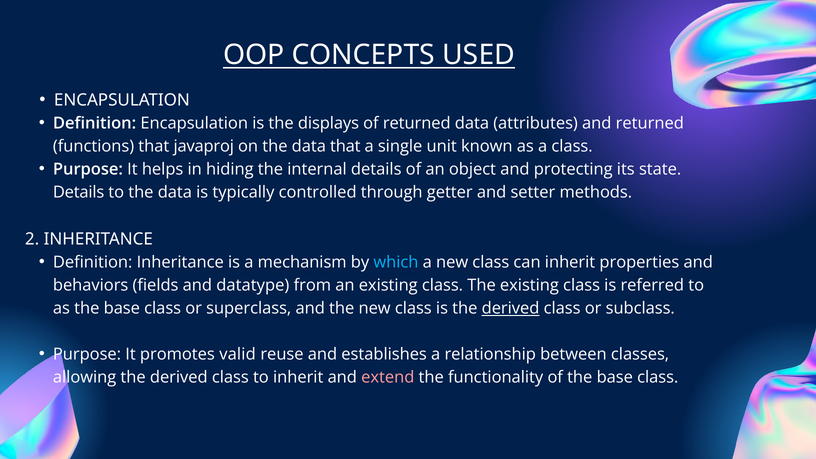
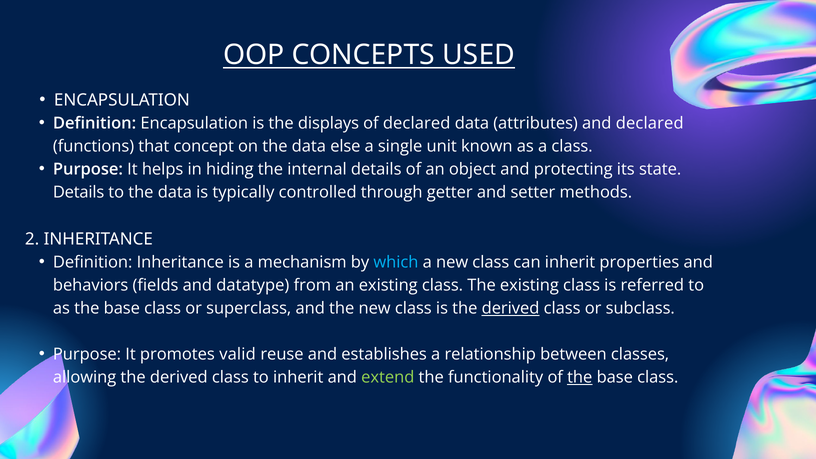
of returned: returned -> declared
and returned: returned -> declared
javaproj: javaproj -> concept
data that: that -> else
extend colour: pink -> light green
the at (580, 377) underline: none -> present
